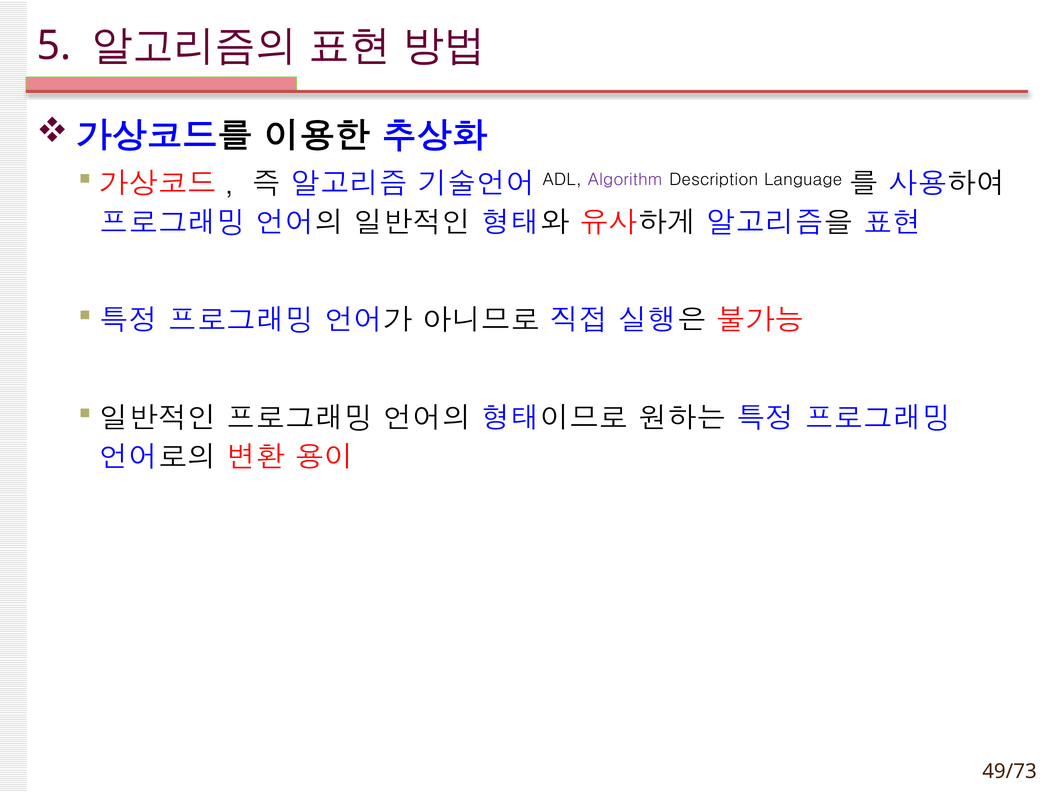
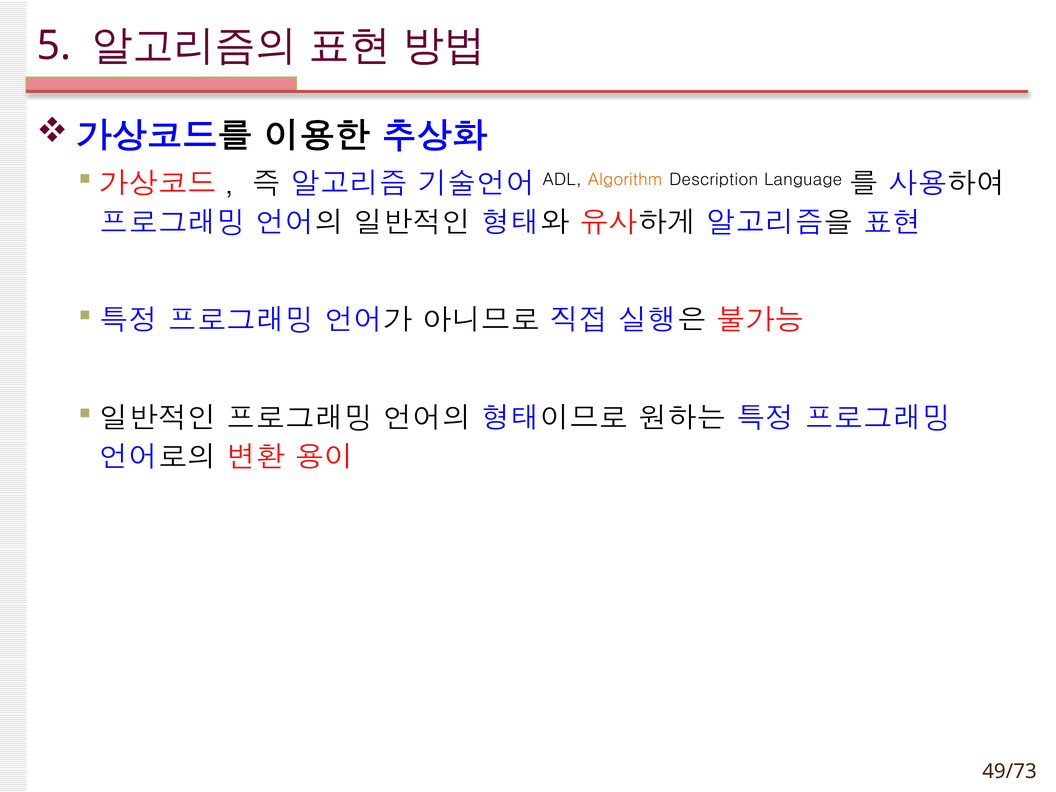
Algorithm colour: purple -> orange
